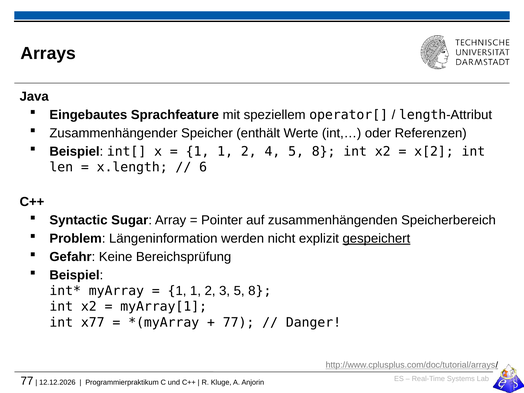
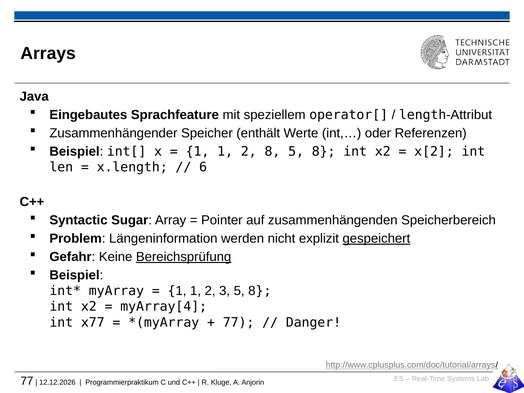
2 4: 4 -> 8
Bereichsprüfung underline: none -> present
myArray[1: myArray[1 -> myArray[4
